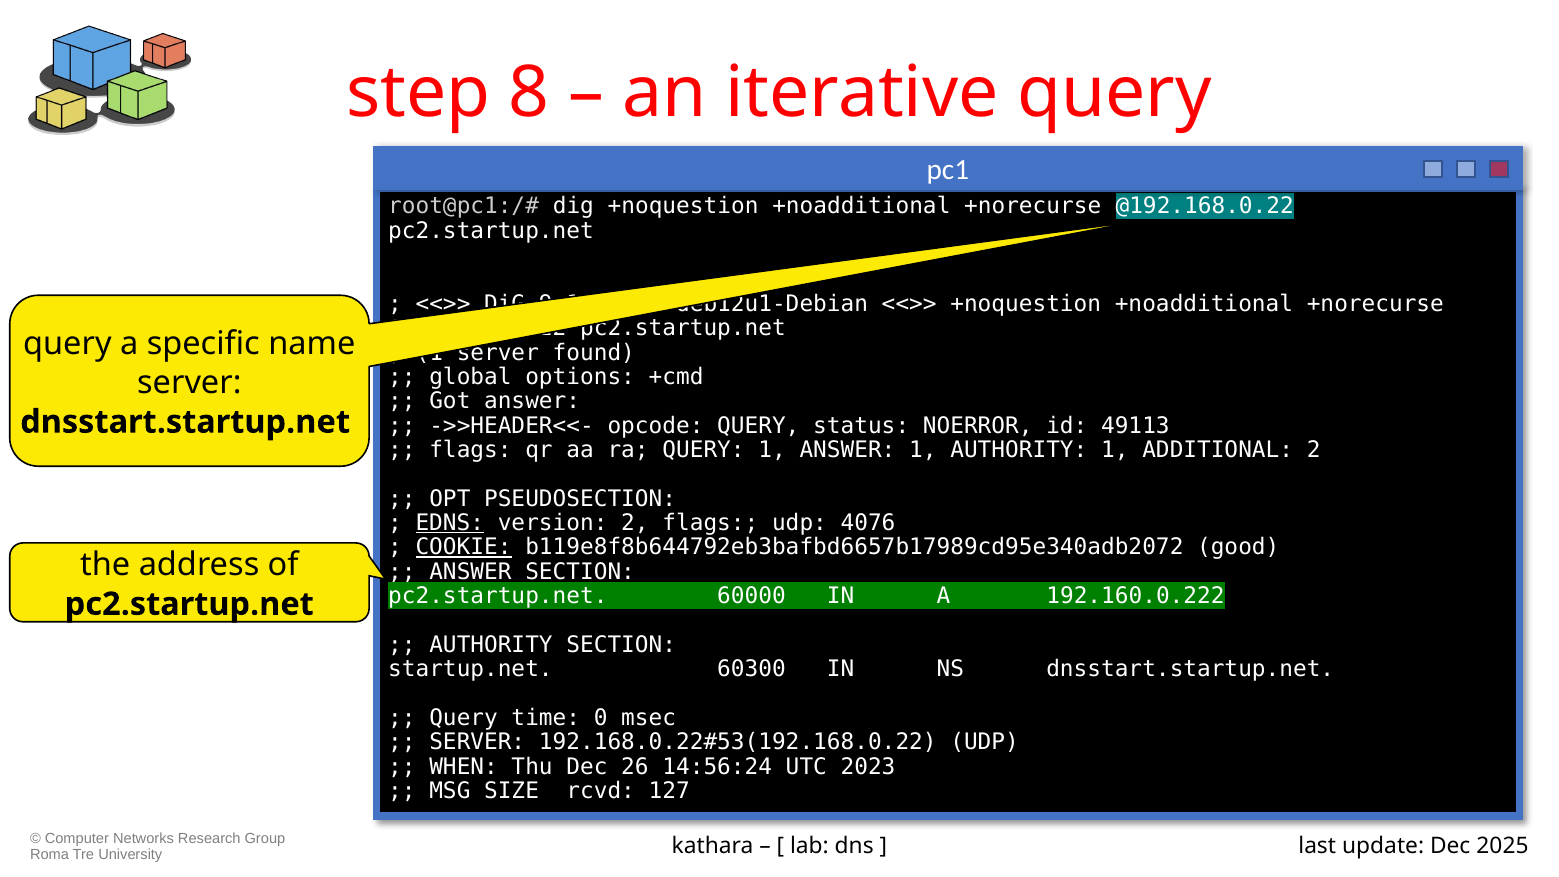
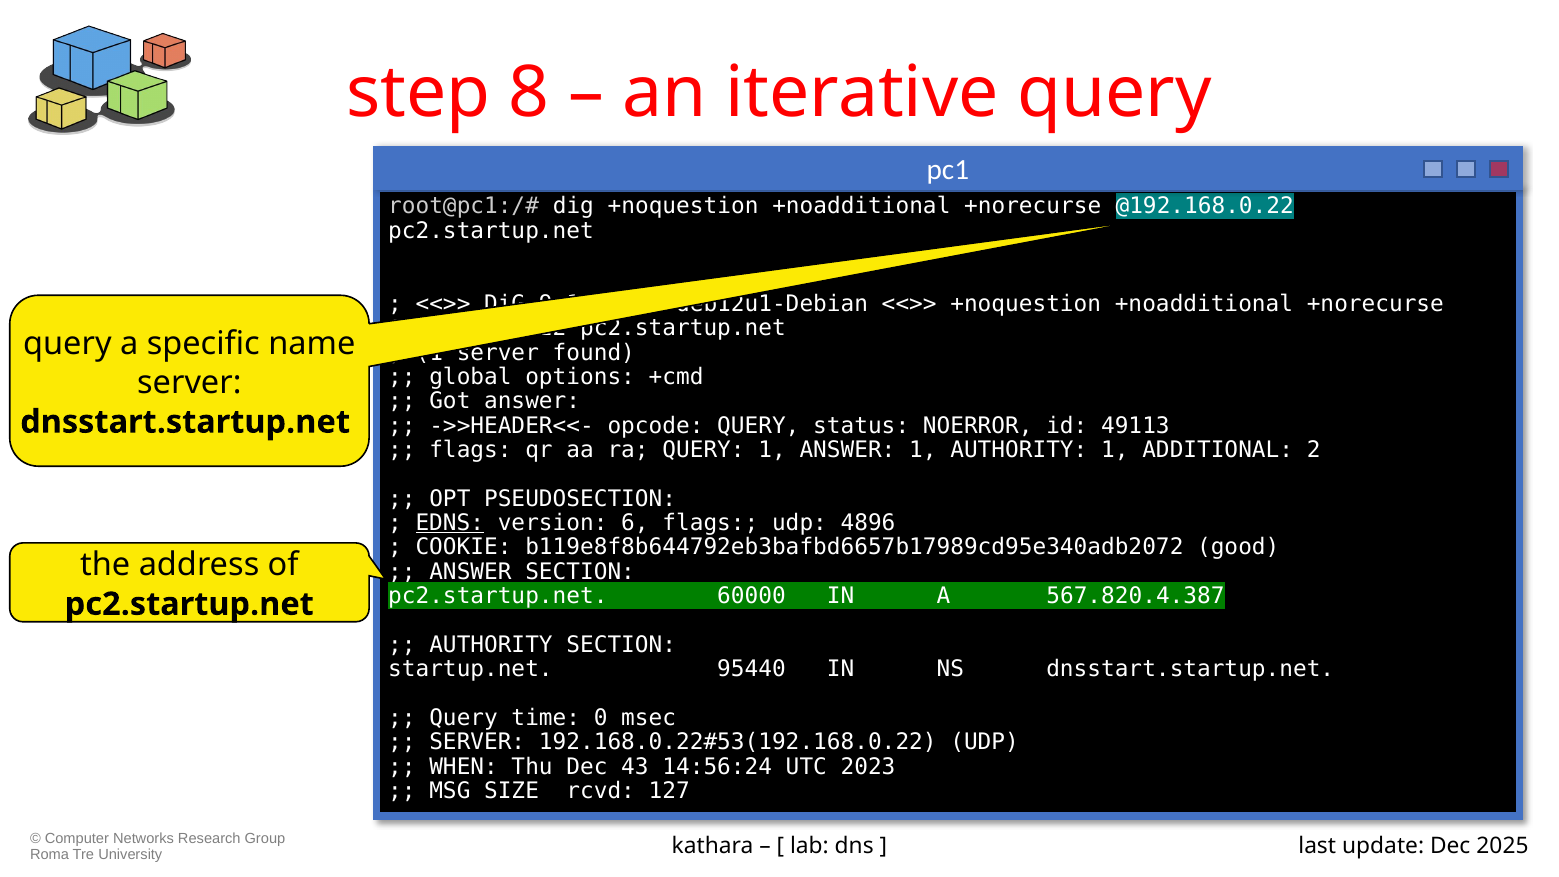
version 2: 2 -> 6
4076: 4076 -> 4896
COOKIE underline: present -> none
192.160.0.222: 192.160.0.222 -> 567.820.4.387
60300: 60300 -> 95440
26: 26 -> 43
